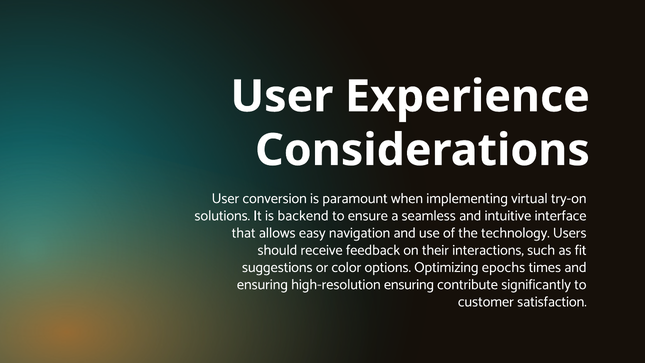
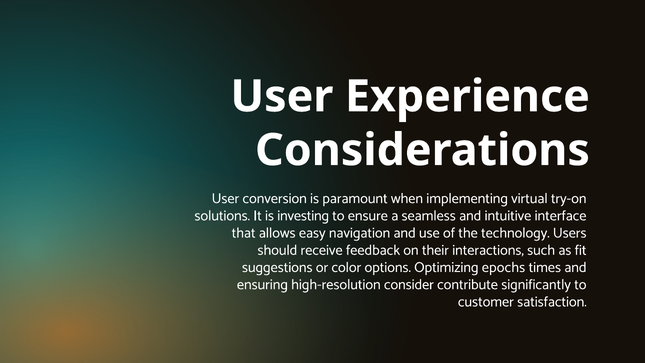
backend: backend -> investing
high-resolution ensuring: ensuring -> consider
